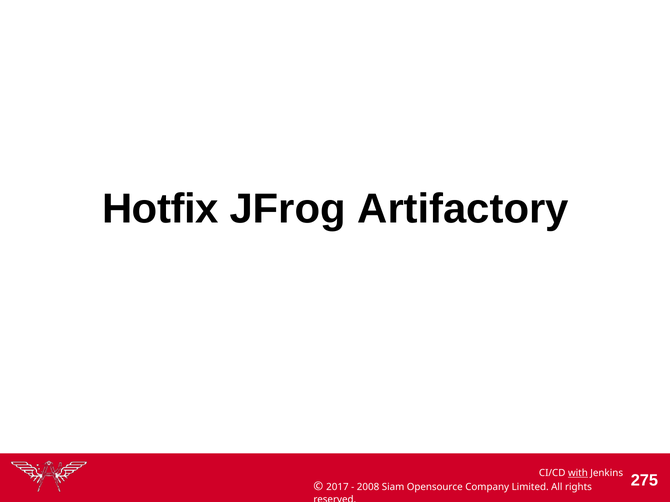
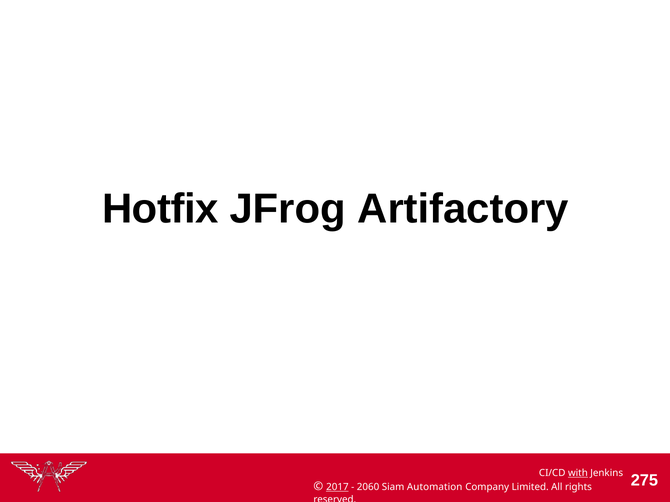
2017 underline: none -> present
2008: 2008 -> 2060
Opensource: Opensource -> Automation
